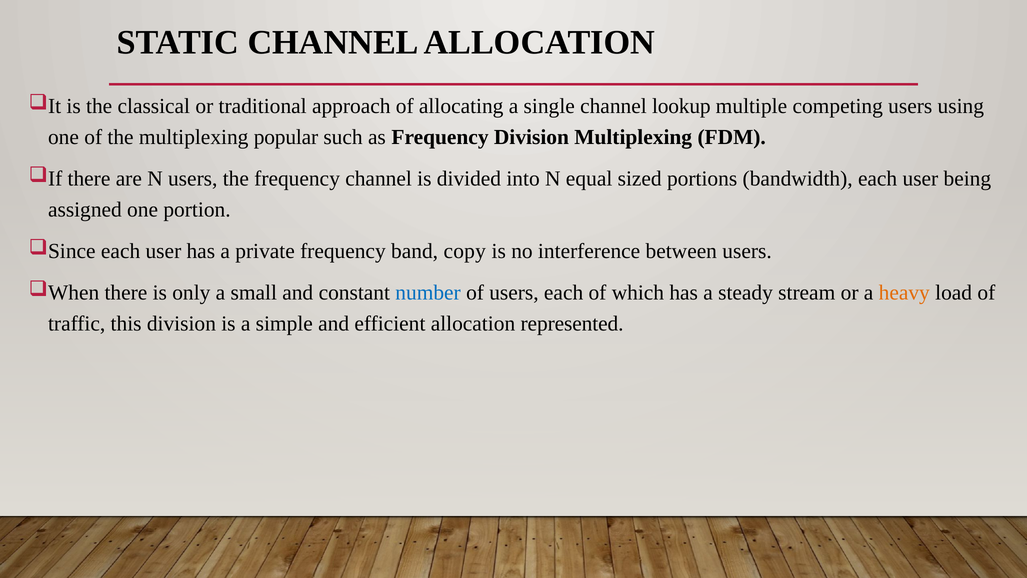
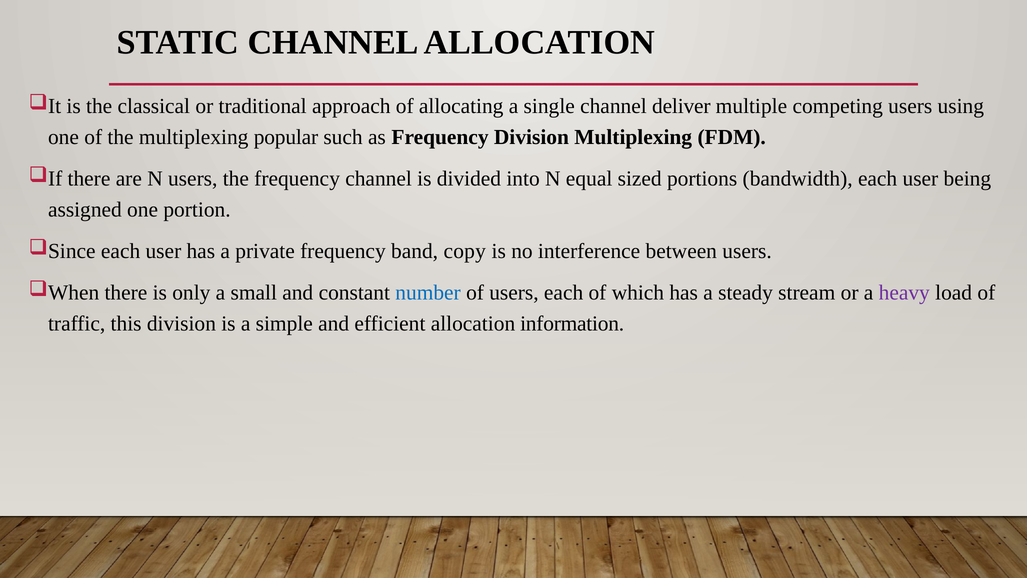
lookup: lookup -> deliver
heavy colour: orange -> purple
represented: represented -> information
